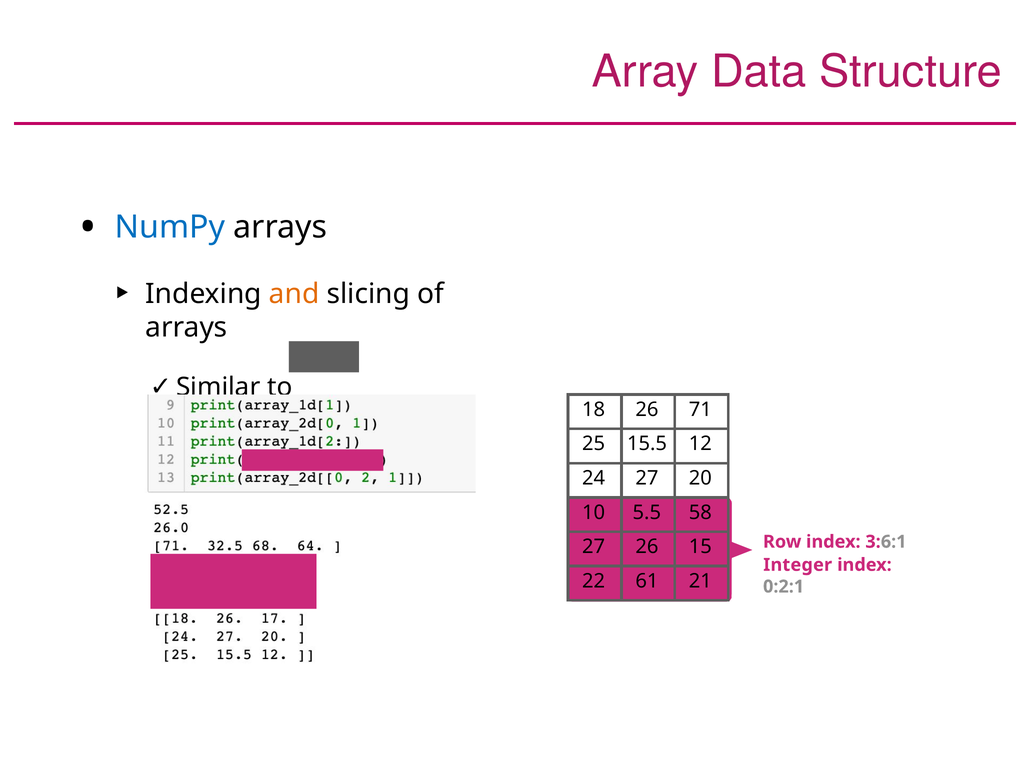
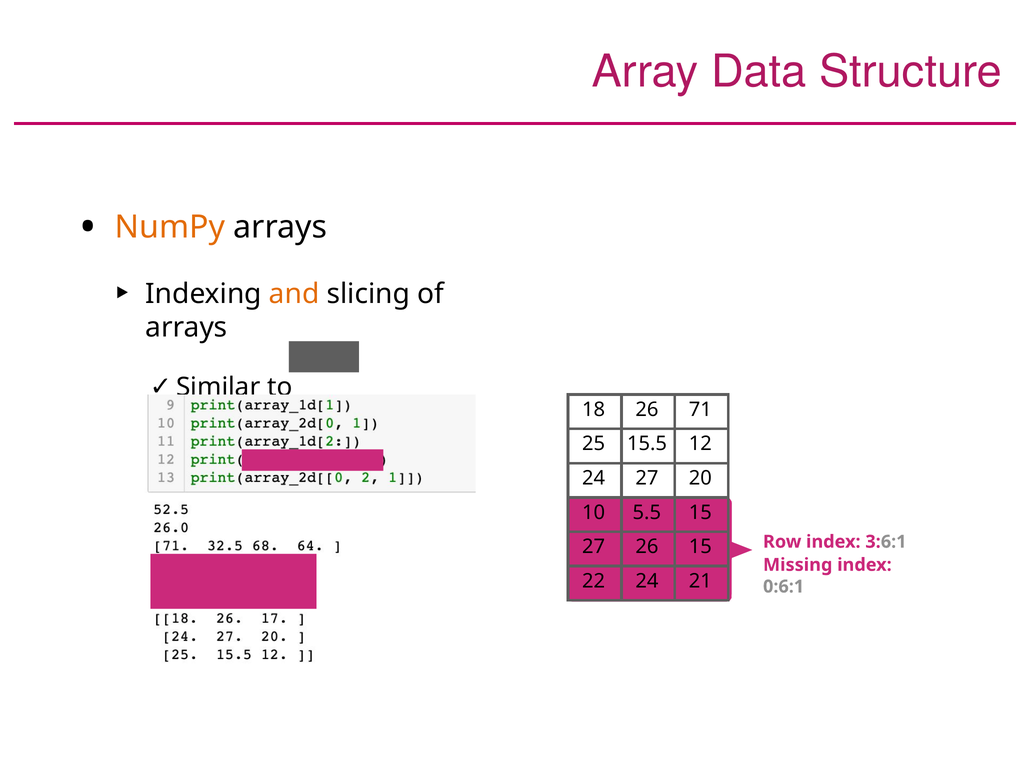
NumPy colour: blue -> orange
5.5 58: 58 -> 15
Integer: Integer -> Missing
22 61: 61 -> 24
0:2:1: 0:2:1 -> 0:6:1
